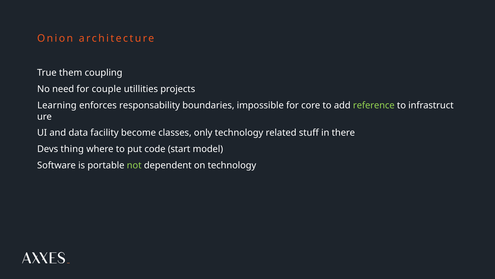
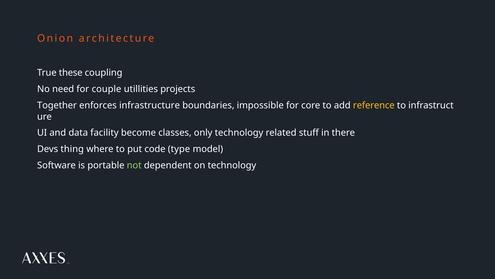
them: them -> these
Learning: Learning -> Together
responsability: responsability -> infrastructure
reference colour: light green -> yellow
start: start -> type
